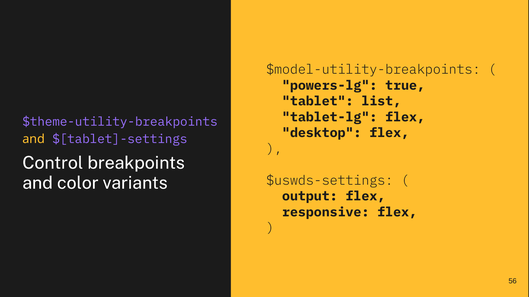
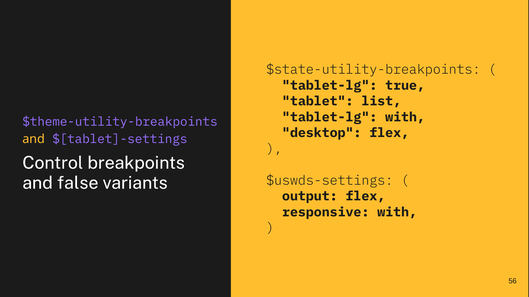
$model-utility-breakpoints: $model-utility-breakpoints -> $state-utility-breakpoints
powers-lg at (330, 86): powers-lg -> tablet-lg
tablet-lg flex: flex -> with
color: color -> false
responsive flex: flex -> with
